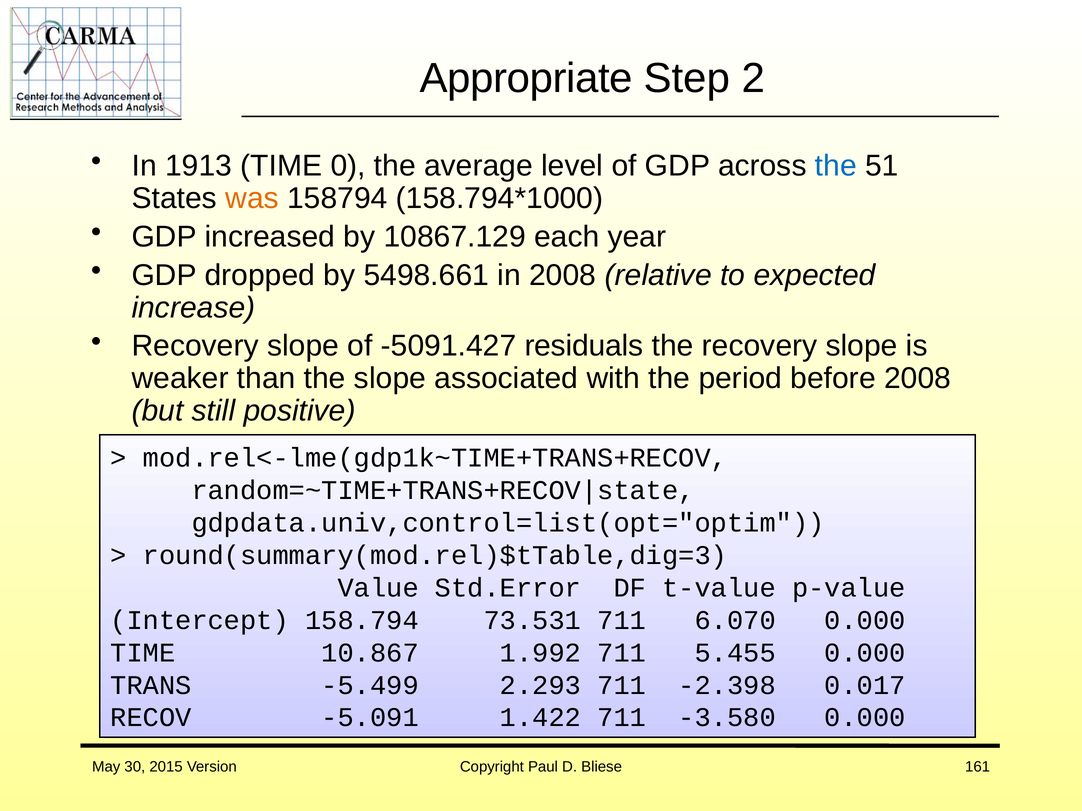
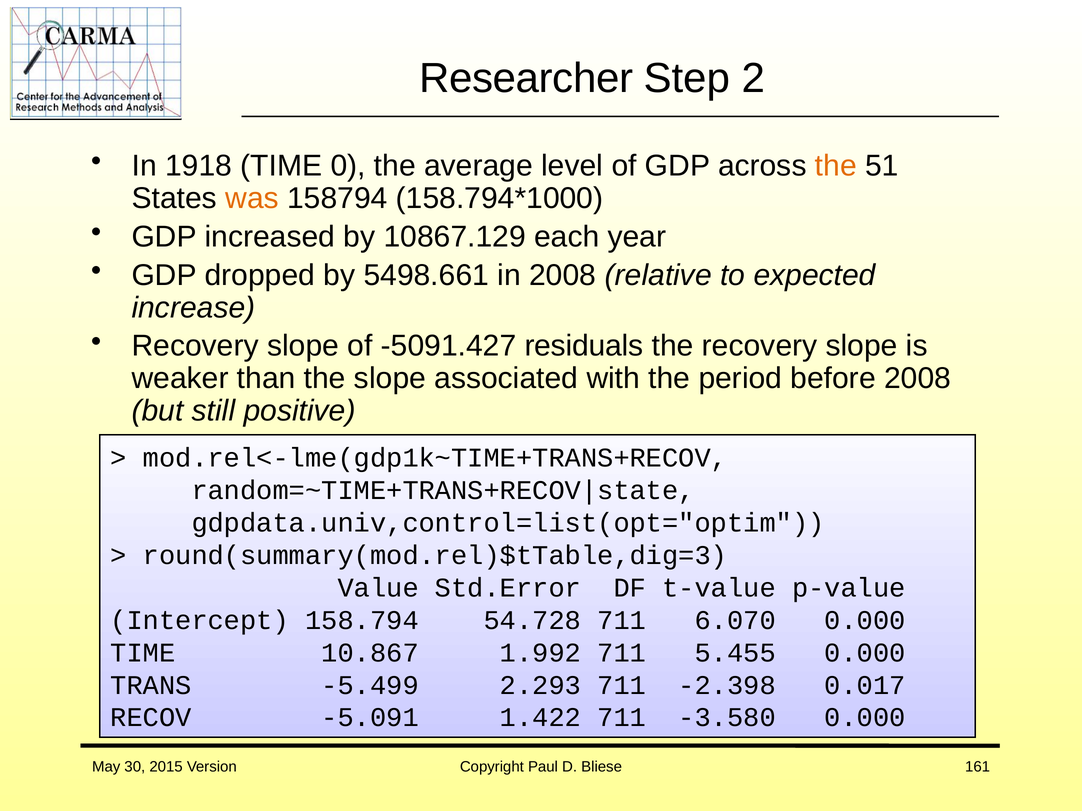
Appropriate: Appropriate -> Researcher
1913: 1913 -> 1918
the at (836, 166) colour: blue -> orange
73.531: 73.531 -> 54.728
